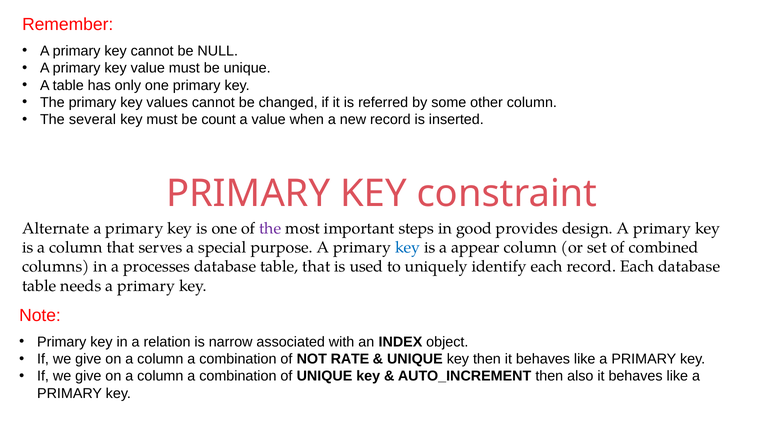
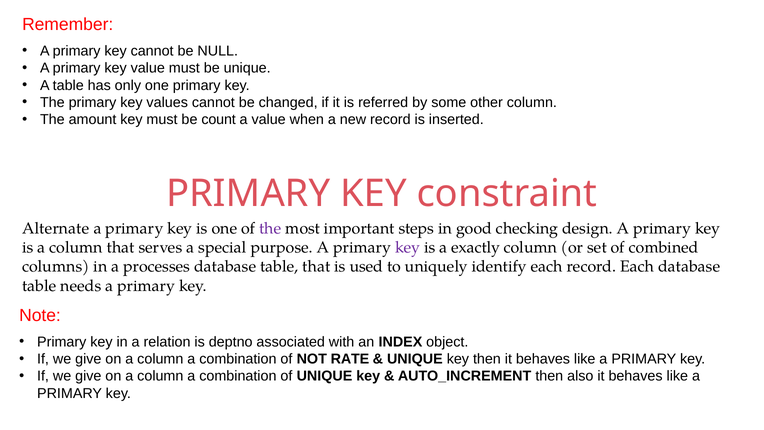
several: several -> amount
provides: provides -> checking
key at (408, 247) colour: blue -> purple
appear: appear -> exactly
narrow: narrow -> deptno
